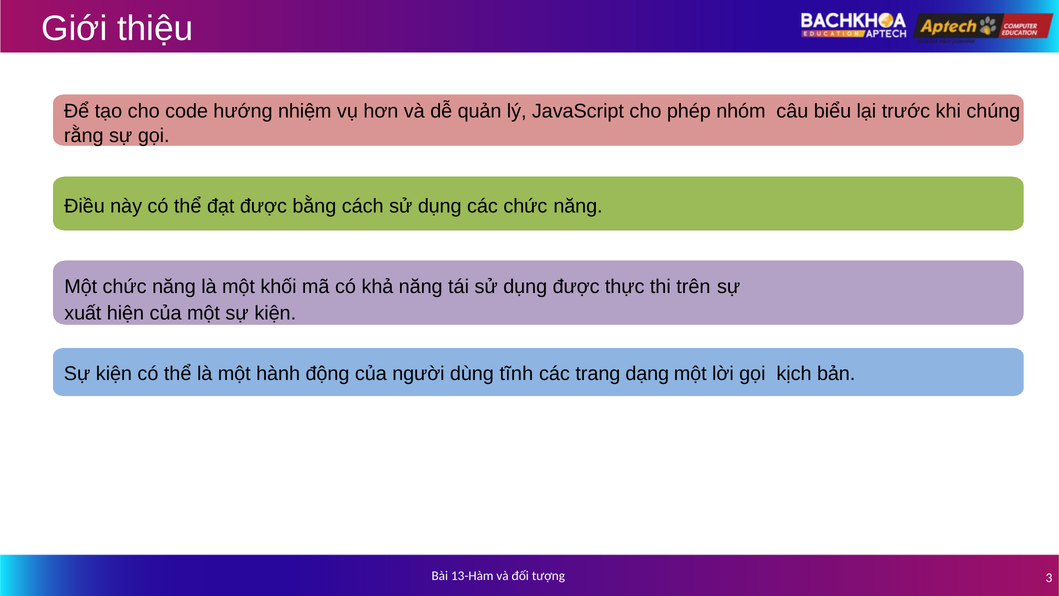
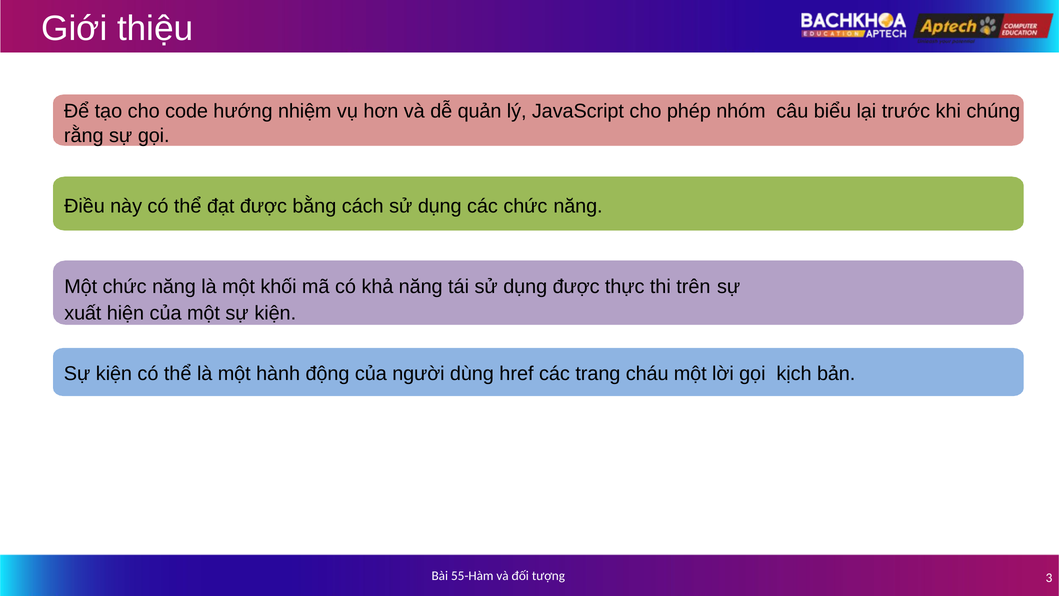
tĩnh: tĩnh -> href
dạng: dạng -> cháu
13-Hàm: 13-Hàm -> 55-Hàm
